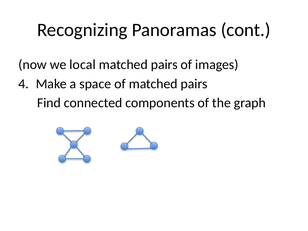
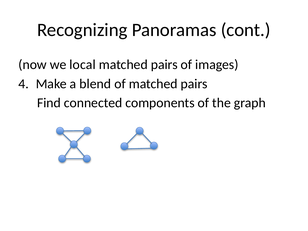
space: space -> blend
